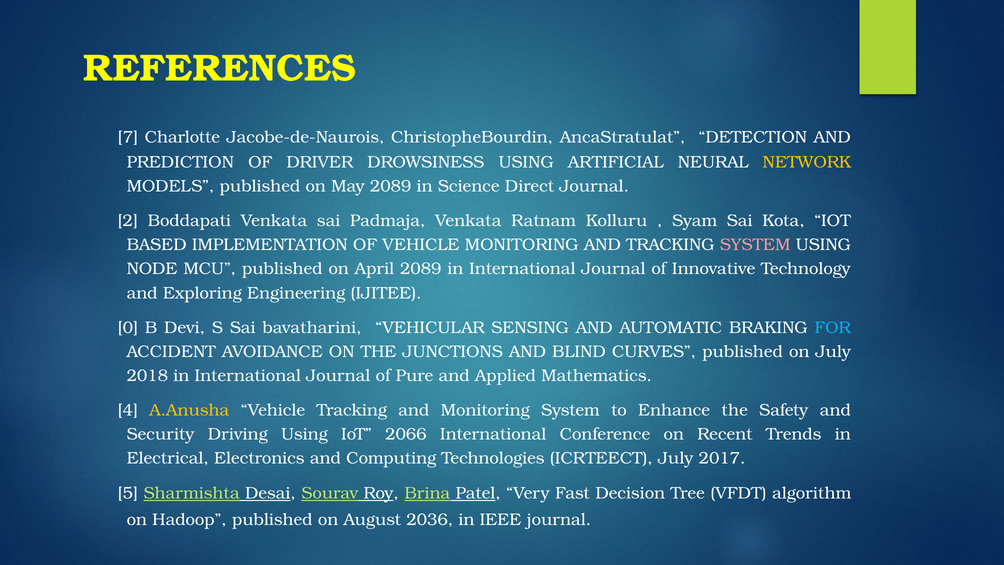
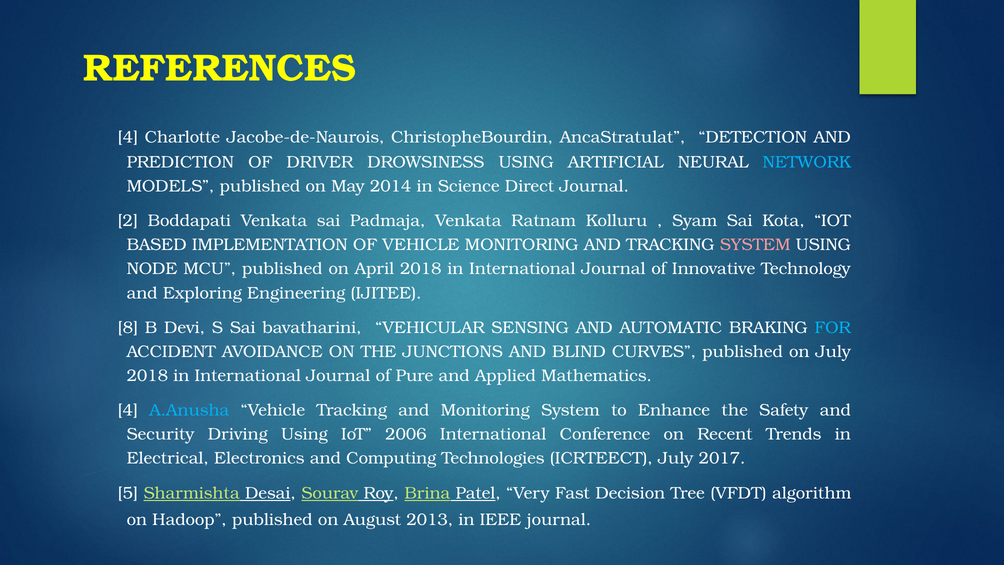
7 at (128, 137): 7 -> 4
NETWORK colour: yellow -> light blue
May 2089: 2089 -> 2014
April 2089: 2089 -> 2018
0: 0 -> 8
A.Anusha colour: yellow -> light blue
2066: 2066 -> 2006
2036: 2036 -> 2013
